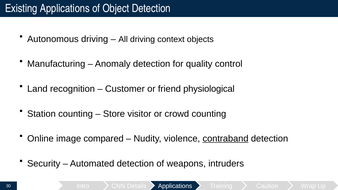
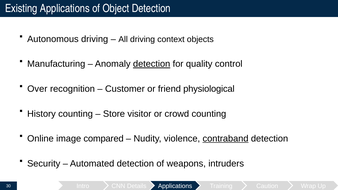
detection at (152, 64) underline: none -> present
Land: Land -> Over
Station: Station -> History
